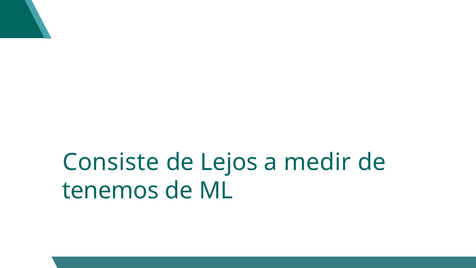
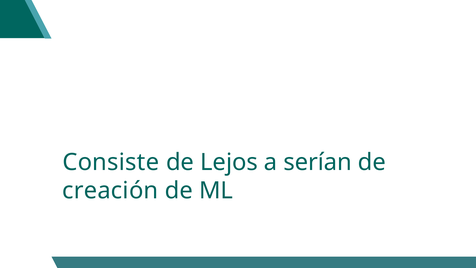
medir: medir -> serían
tenemos: tenemos -> creación
